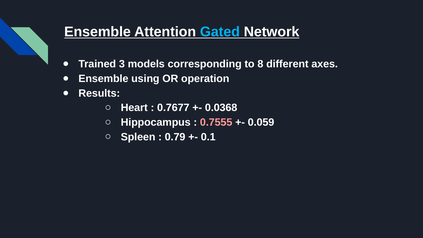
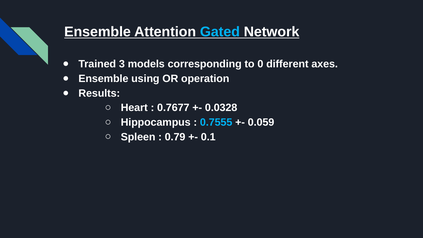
8: 8 -> 0
0.0368: 0.0368 -> 0.0328
0.7555 colour: pink -> light blue
